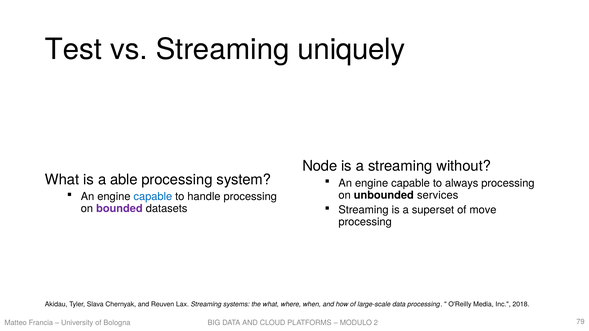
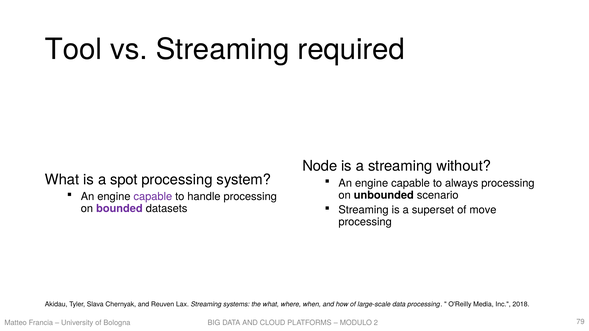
Test: Test -> Tool
uniquely: uniquely -> required
able: able -> spot
services: services -> scenario
capable at (153, 197) colour: blue -> purple
